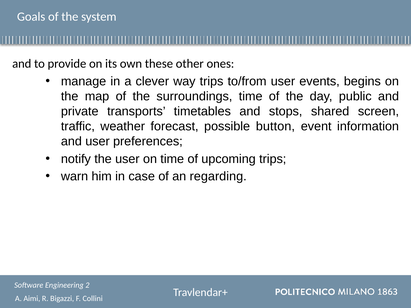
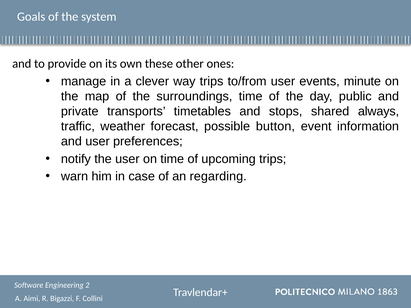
begins: begins -> minute
screen: screen -> always
